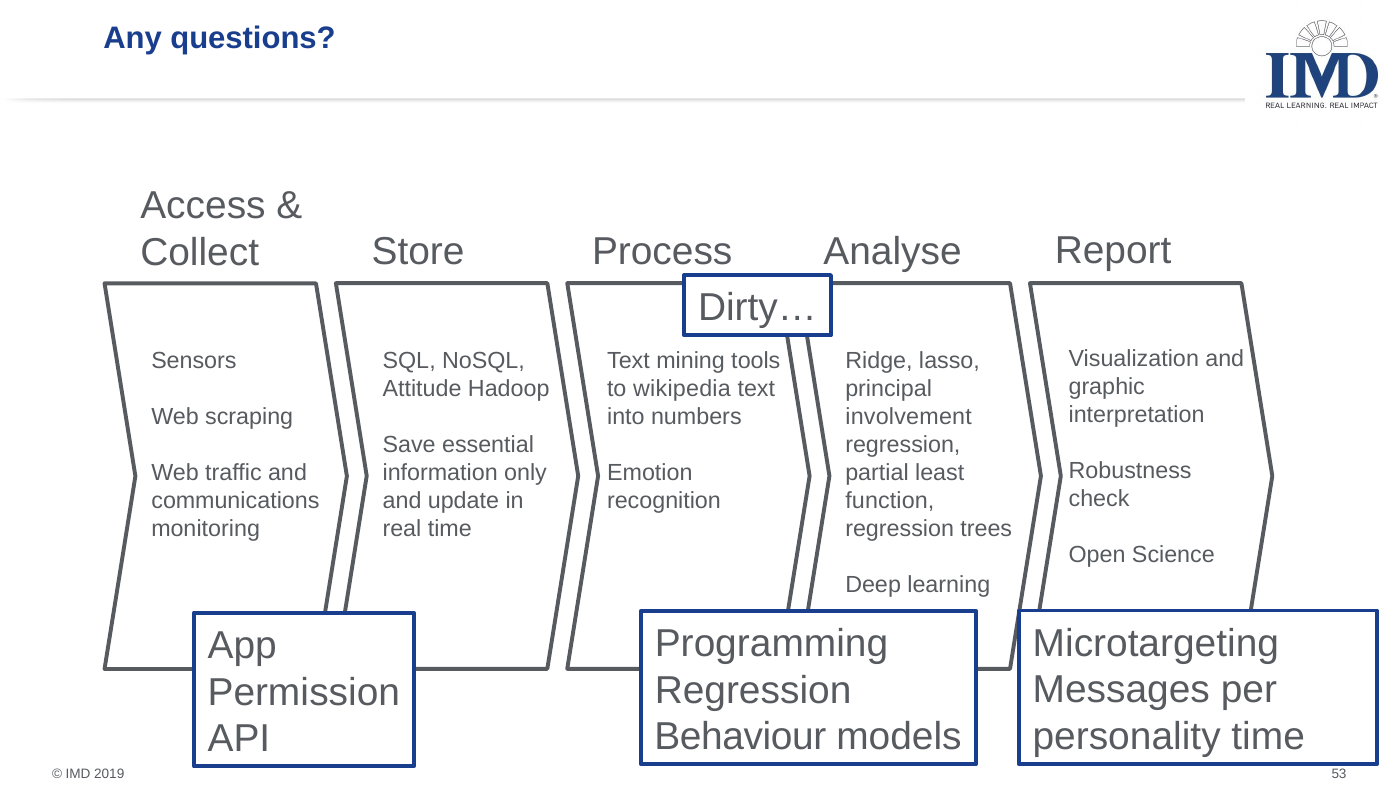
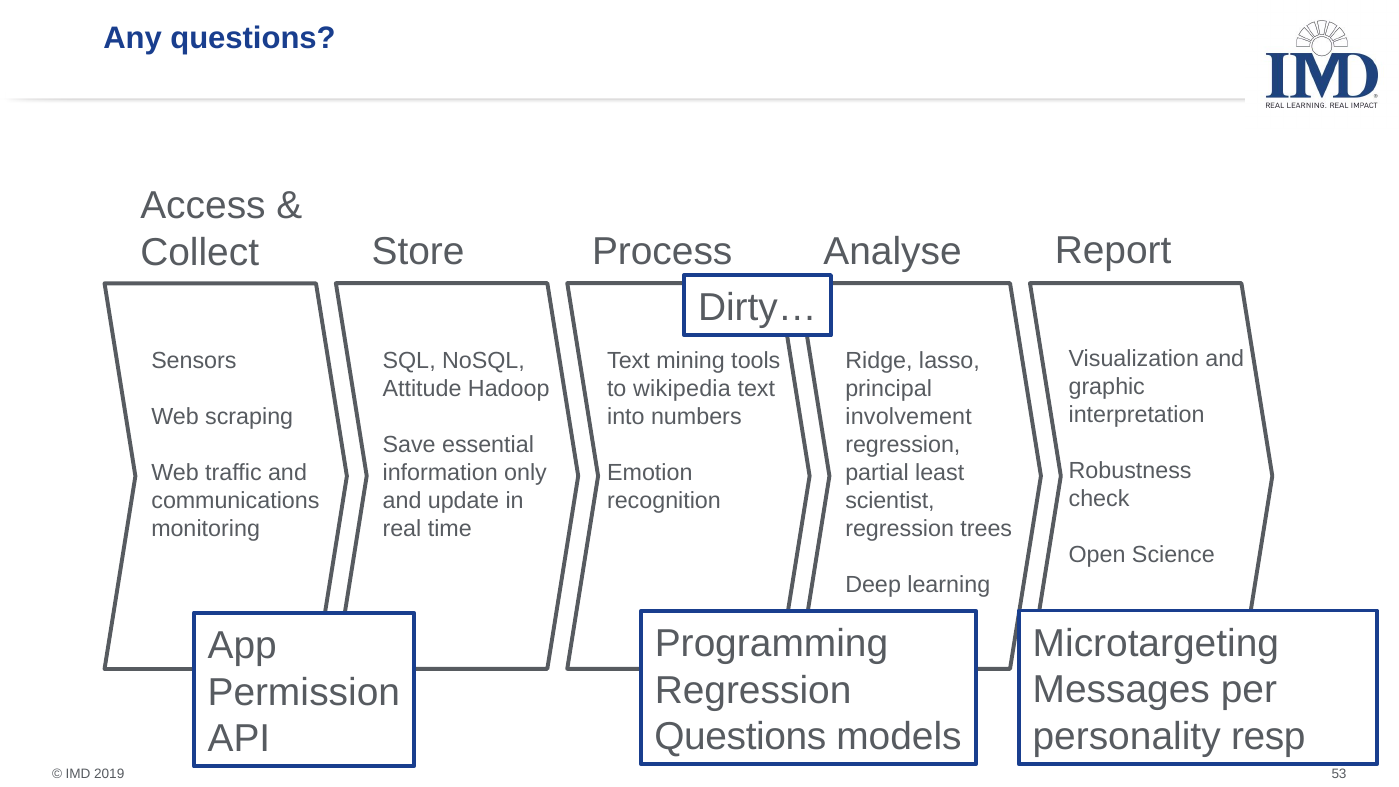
function: function -> scientist
personality time: time -> resp
Behaviour at (740, 737): Behaviour -> Questions
